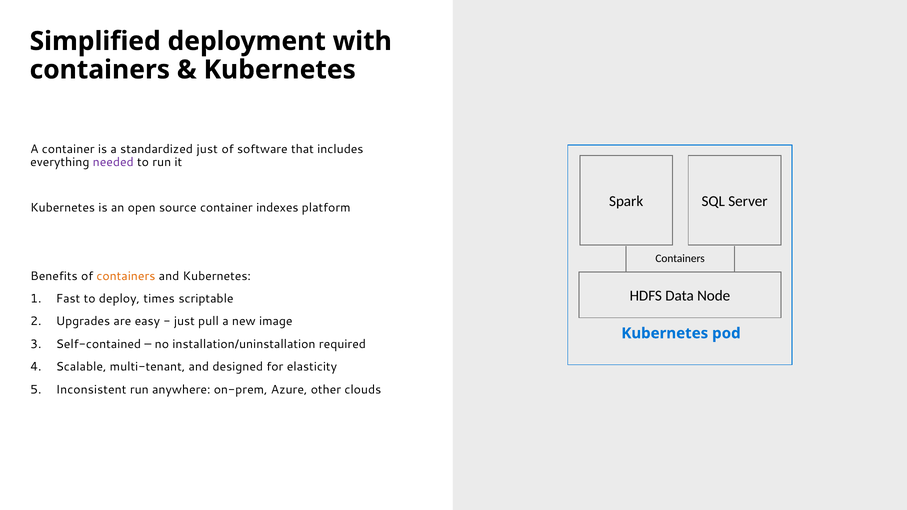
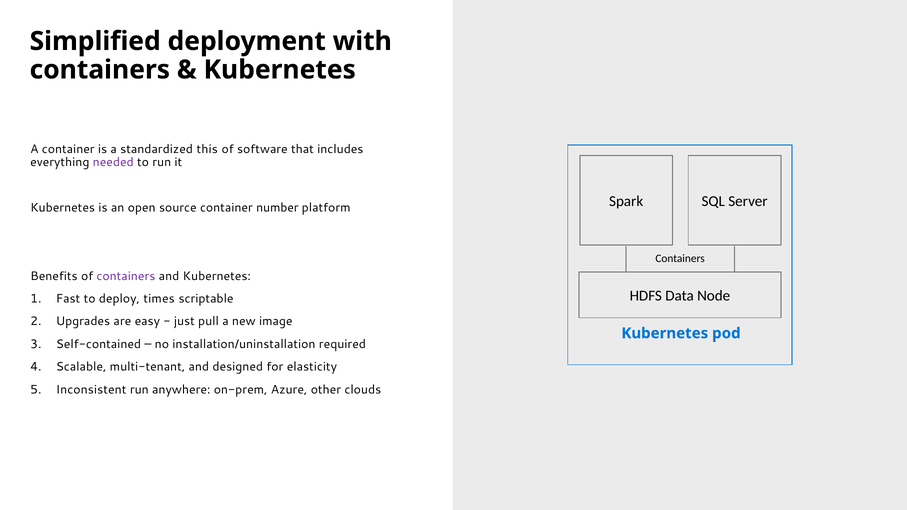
standardized just: just -> this
indexes: indexes -> number
containers at (126, 276) colour: orange -> purple
